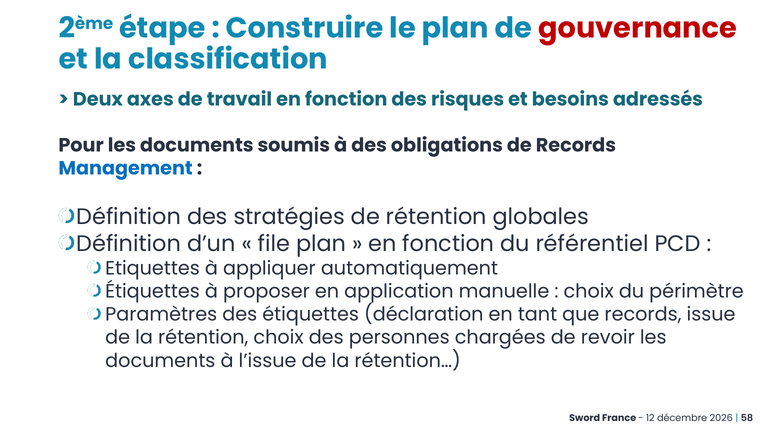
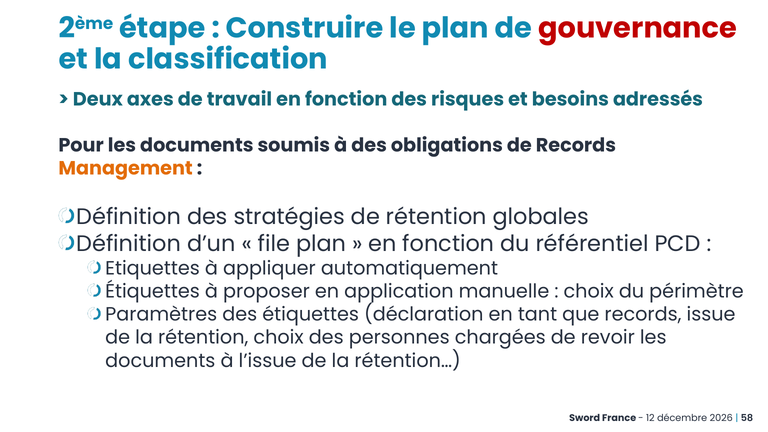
Management colour: blue -> orange
